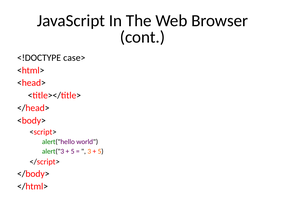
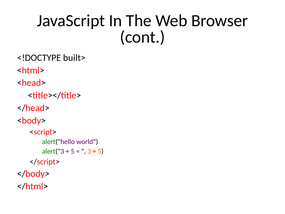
case>: case> -> built>
